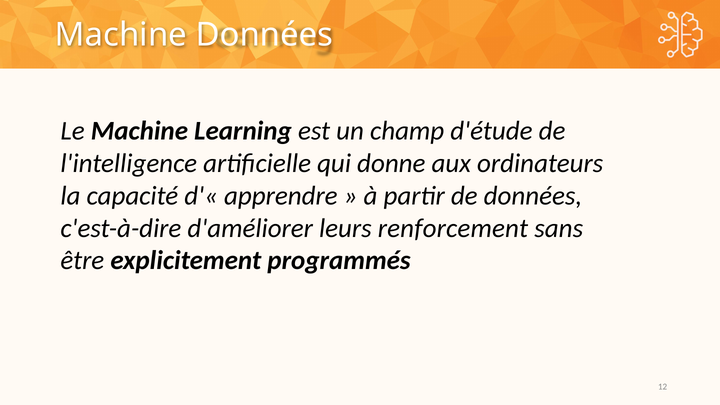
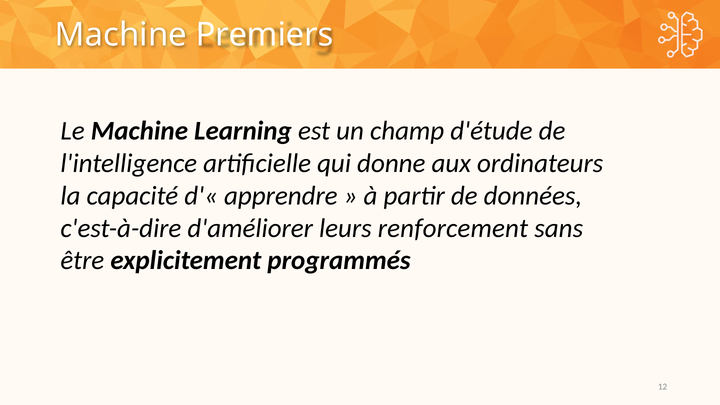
Machine Données: Données -> Premiers
